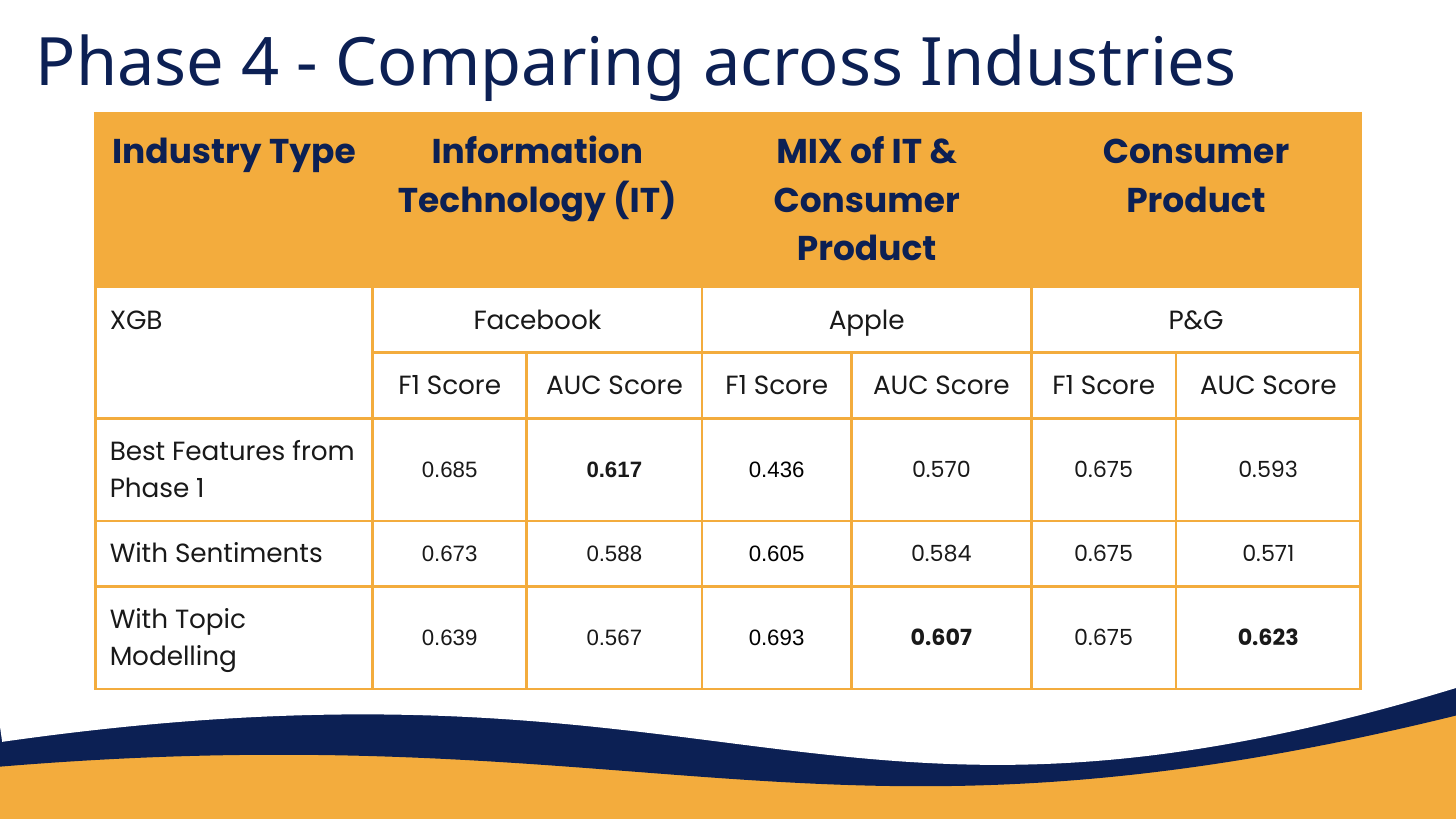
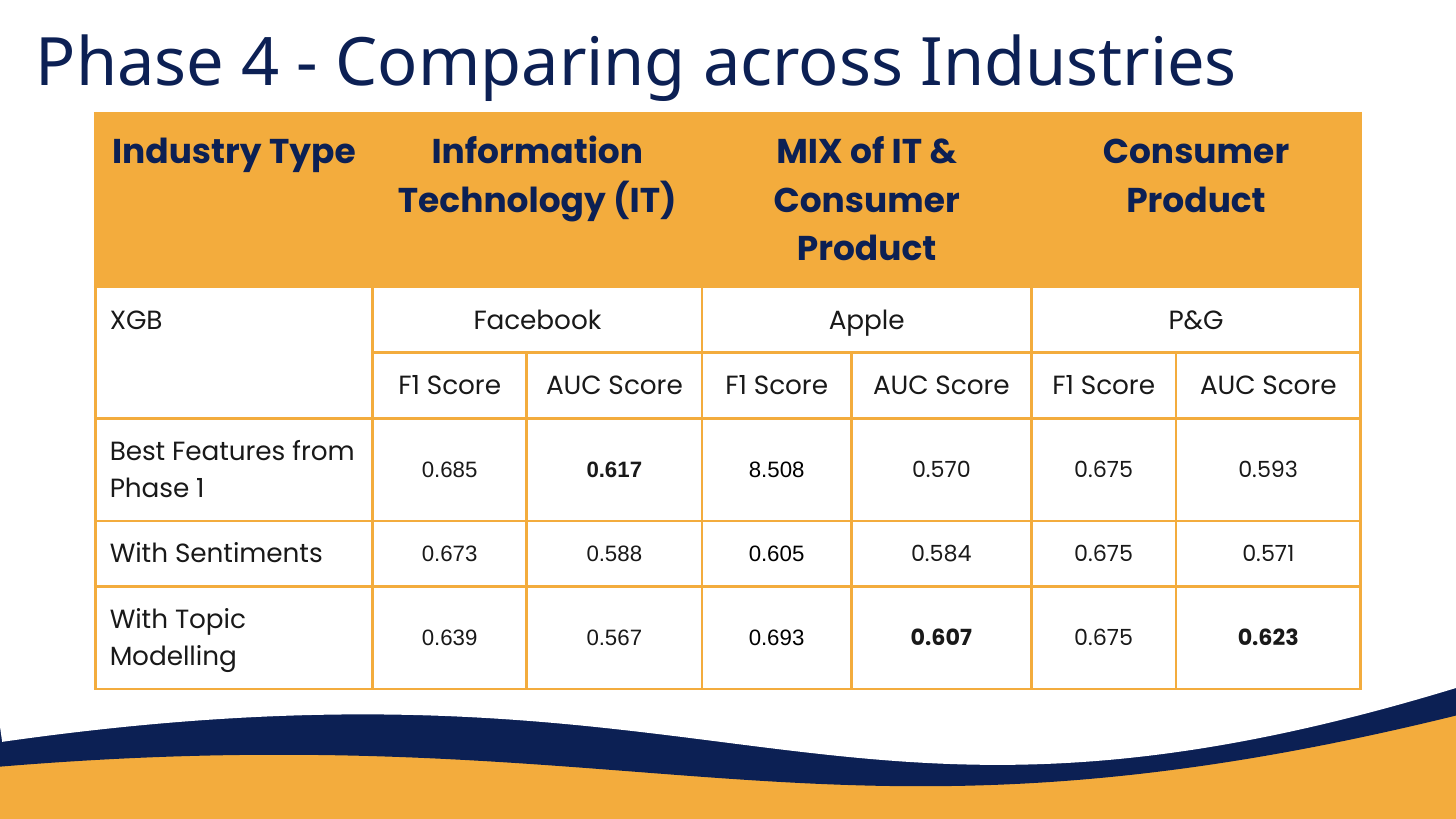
0.436: 0.436 -> 8.508
